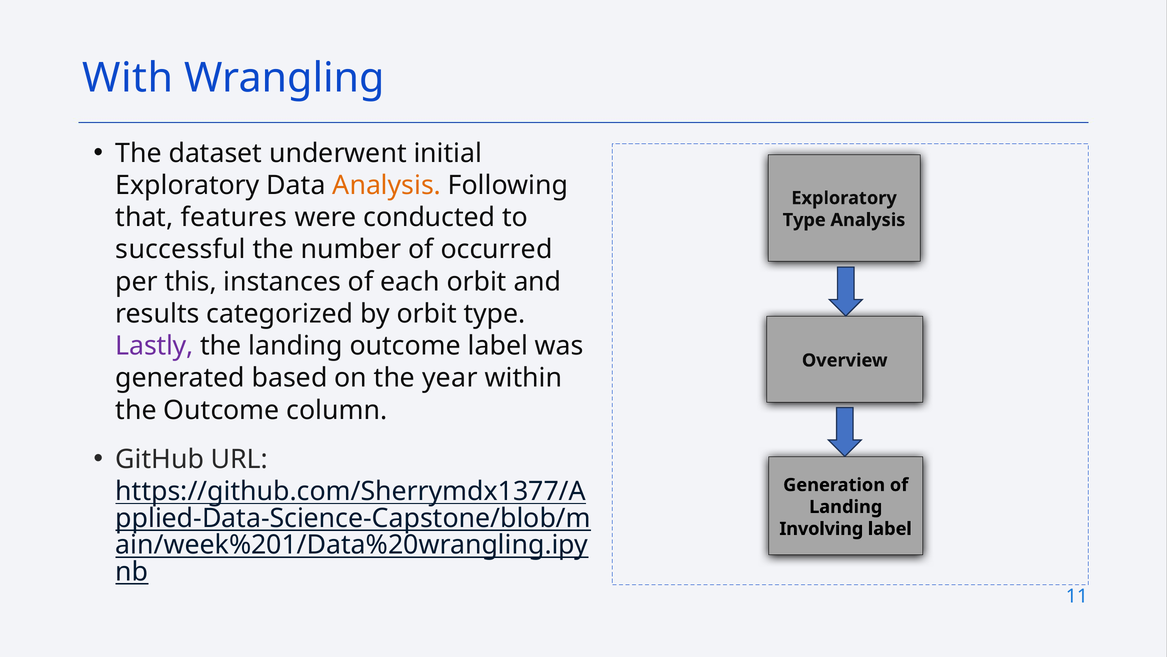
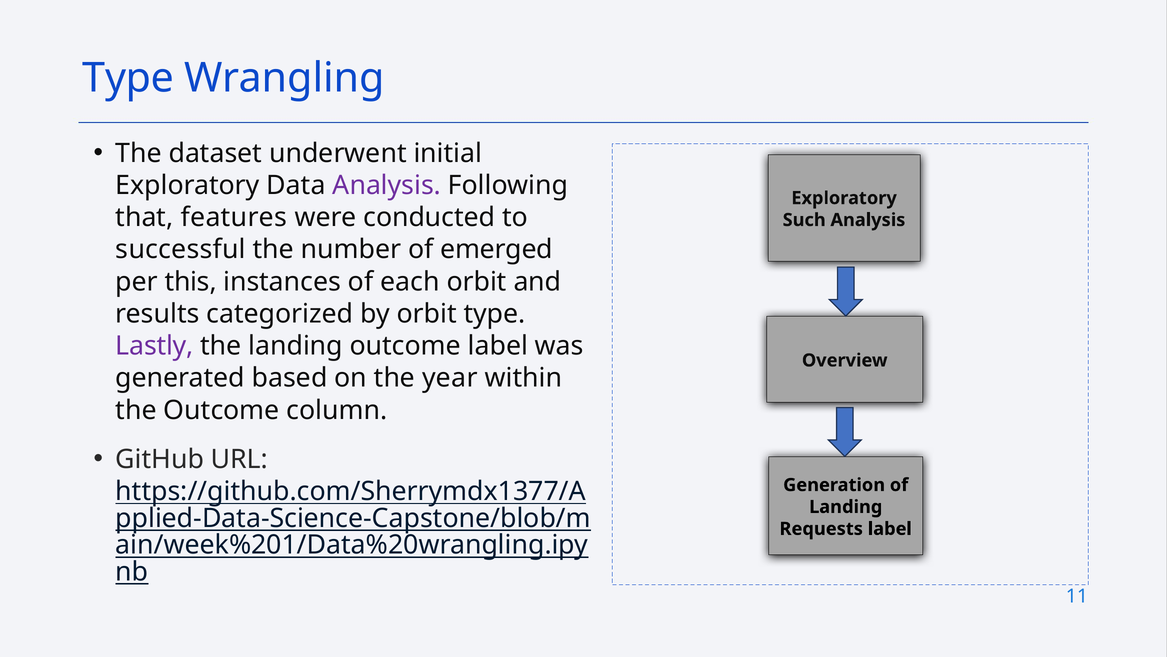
With at (128, 78): With -> Type
Analysis at (387, 185) colour: orange -> purple
Type at (804, 220): Type -> Such
occurred: occurred -> emerged
Involving: Involving -> Requests
